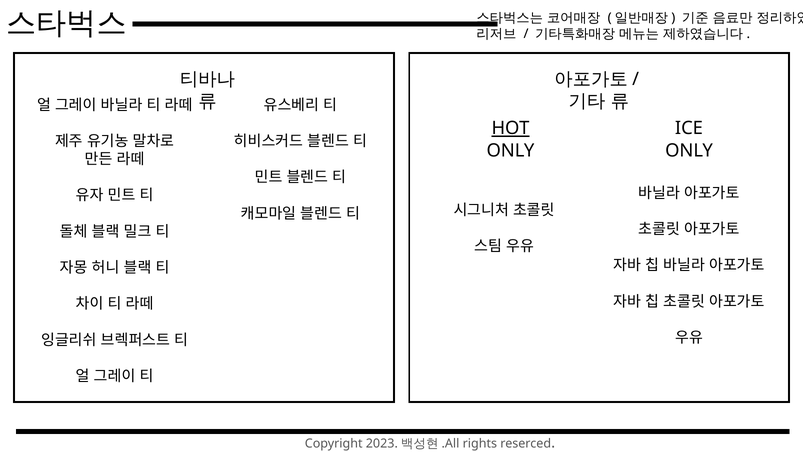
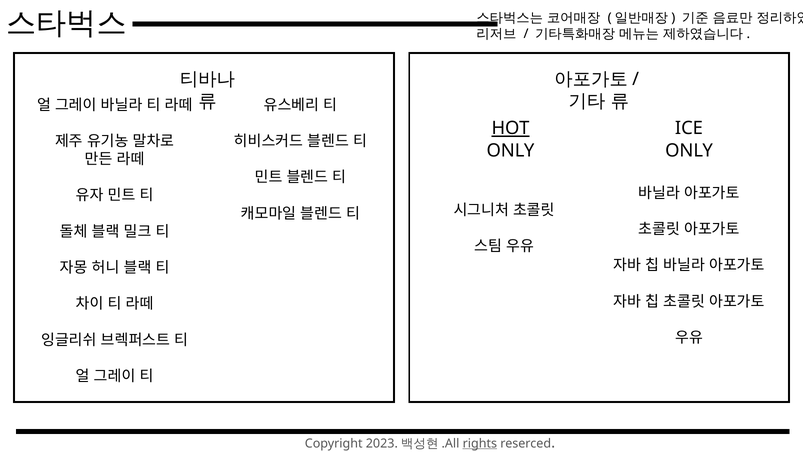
rights underline: none -> present
